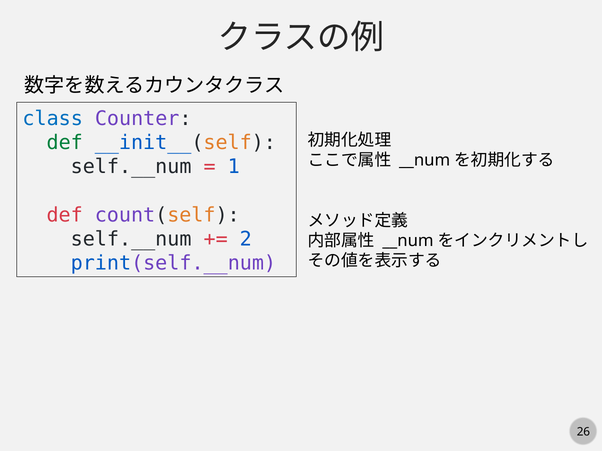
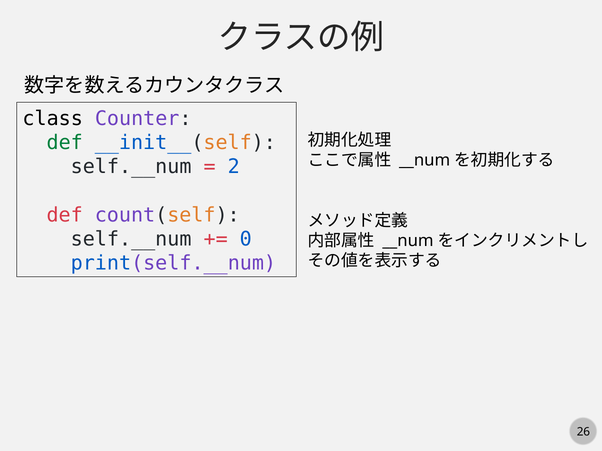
class colour: blue -> black
1: 1 -> 2
2: 2 -> 0
